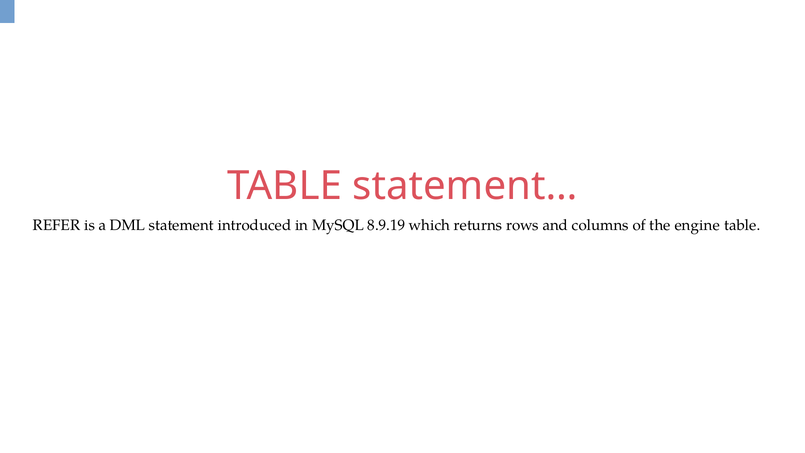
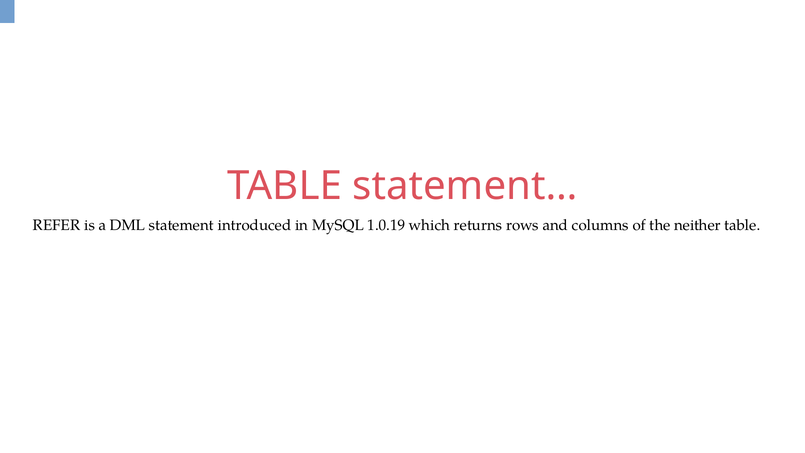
8.9.19: 8.9.19 -> 1.0.19
engine: engine -> neither
